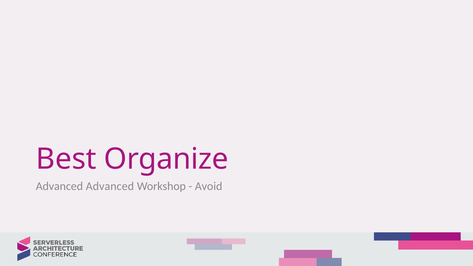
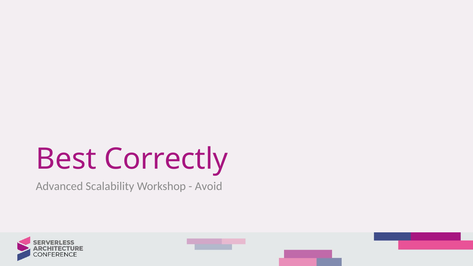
Organize: Organize -> Correctly
Advanced Advanced: Advanced -> Scalability
